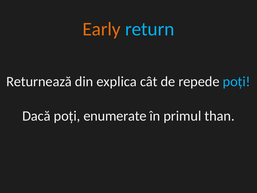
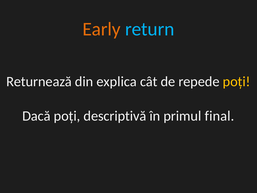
poți at (237, 82) colour: light blue -> yellow
enumerate: enumerate -> descriptivă
than: than -> final
